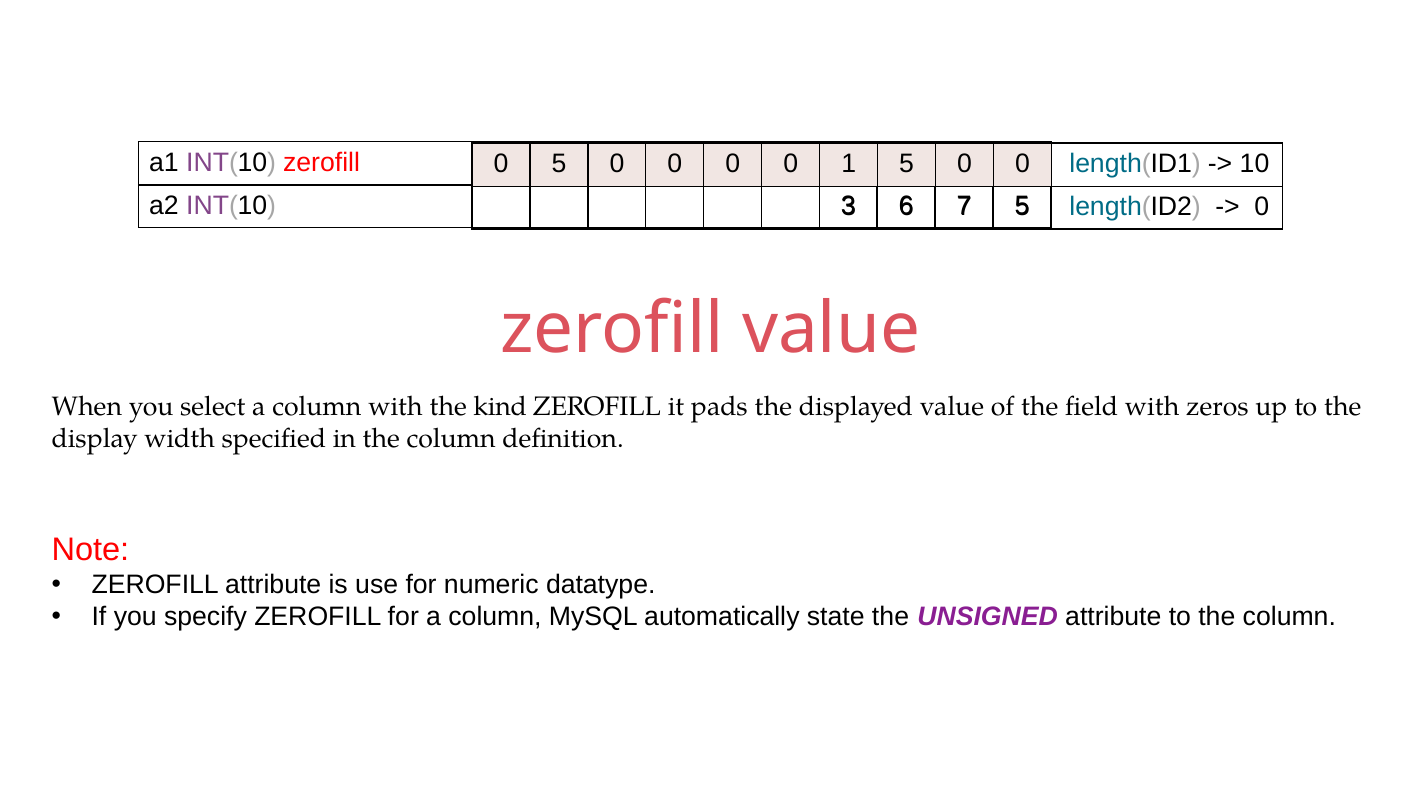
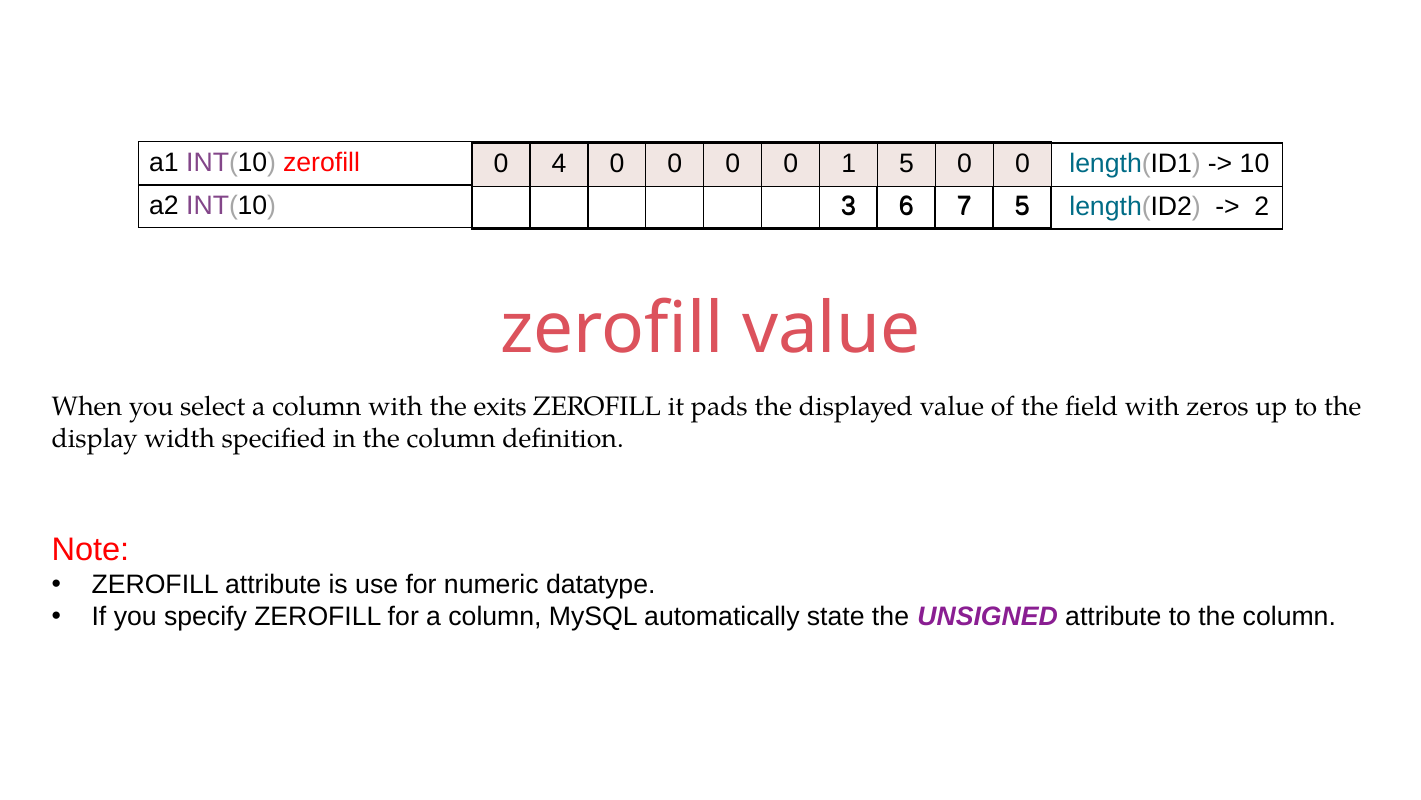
0 5: 5 -> 4
0 at (1262, 207): 0 -> 2
kind: kind -> exits
